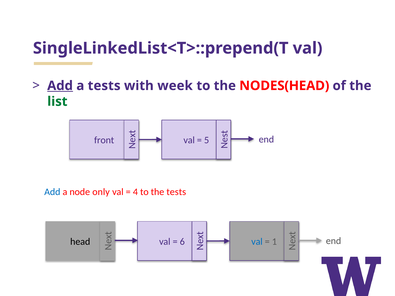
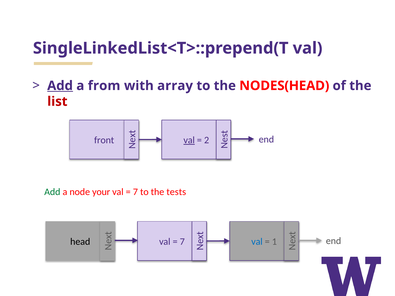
a tests: tests -> from
week: week -> array
list colour: green -> red
val at (189, 140) underline: none -> present
5: 5 -> 2
Add at (52, 192) colour: blue -> green
only: only -> your
4 at (135, 192): 4 -> 7
6 at (182, 242): 6 -> 7
